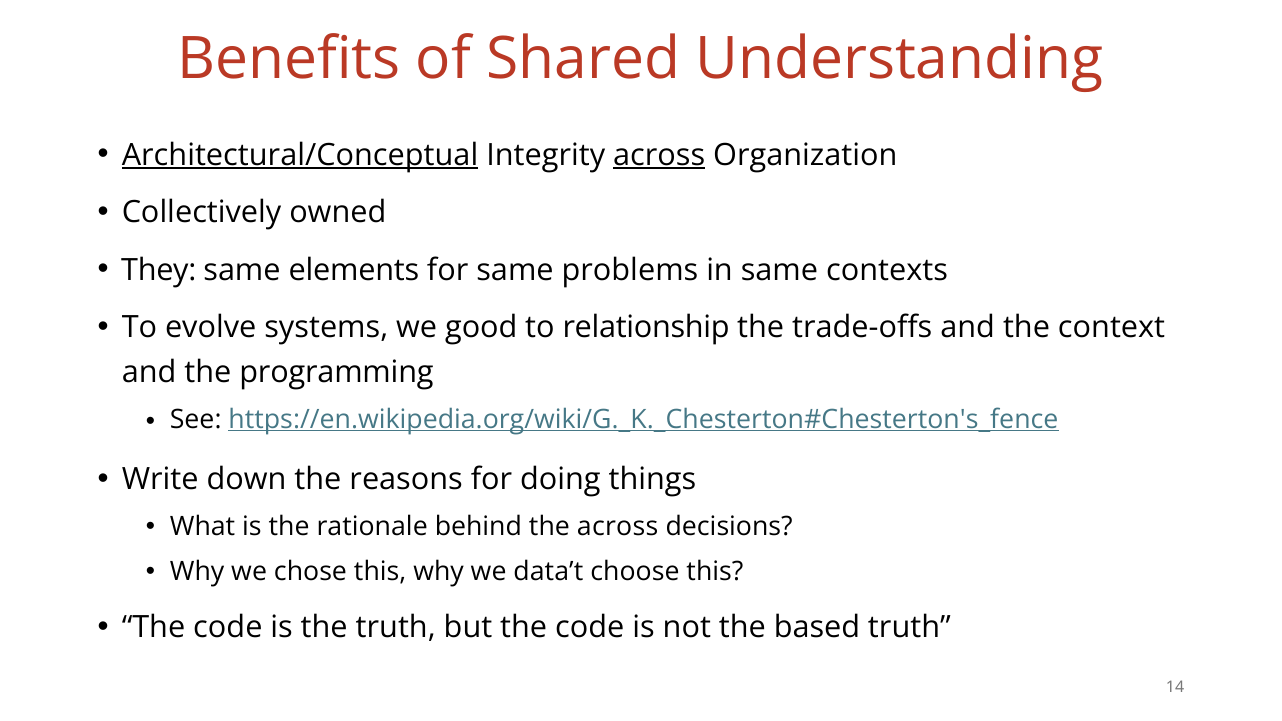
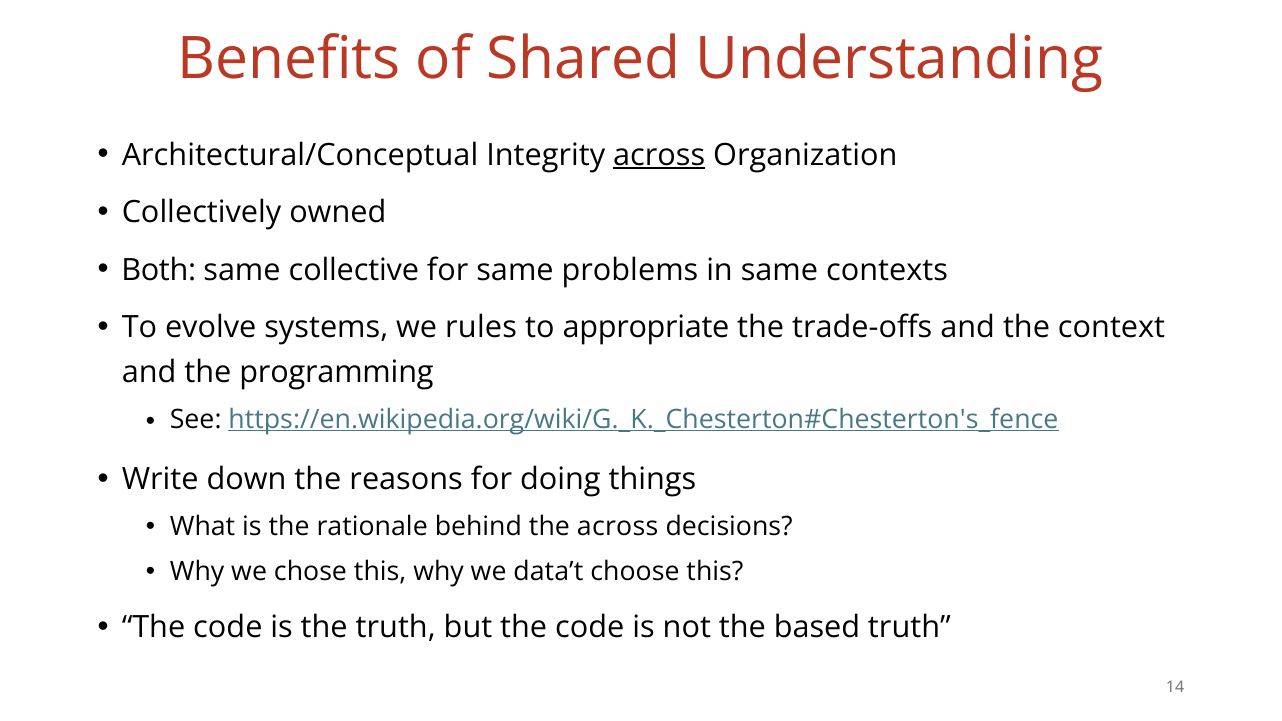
Architectural/Conceptual underline: present -> none
They: They -> Both
elements: elements -> collective
good: good -> rules
relationship: relationship -> appropriate
